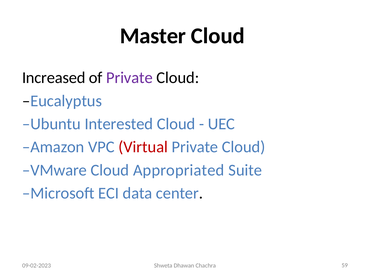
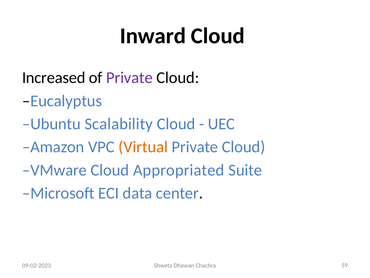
Master: Master -> Inward
Interested: Interested -> Scalability
Virtual colour: red -> orange
